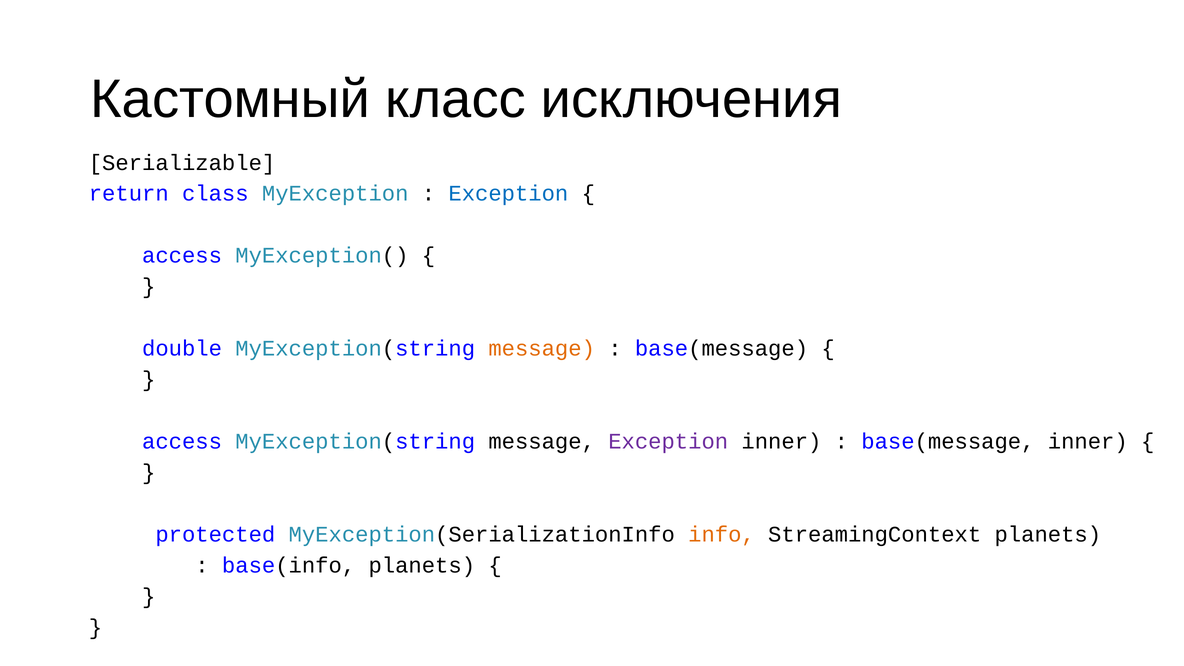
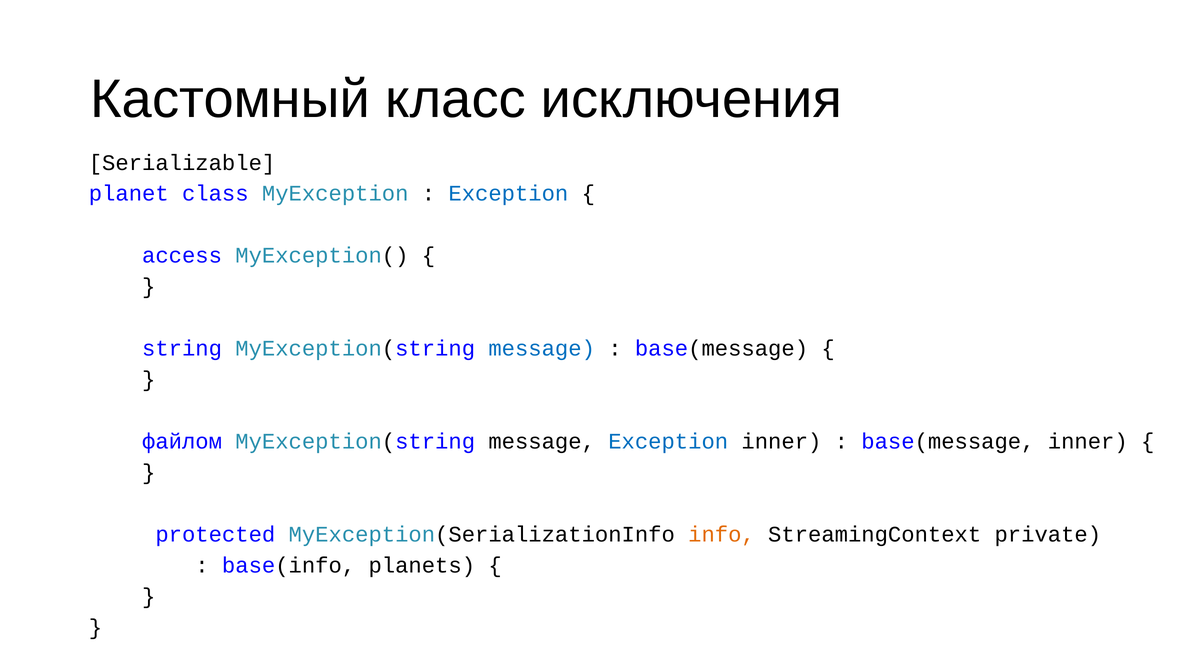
return: return -> planet
double: double -> string
message at (542, 349) colour: orange -> blue
access at (182, 441): access -> файлом
Exception at (668, 441) colour: purple -> blue
StreamingContext planets: planets -> private
